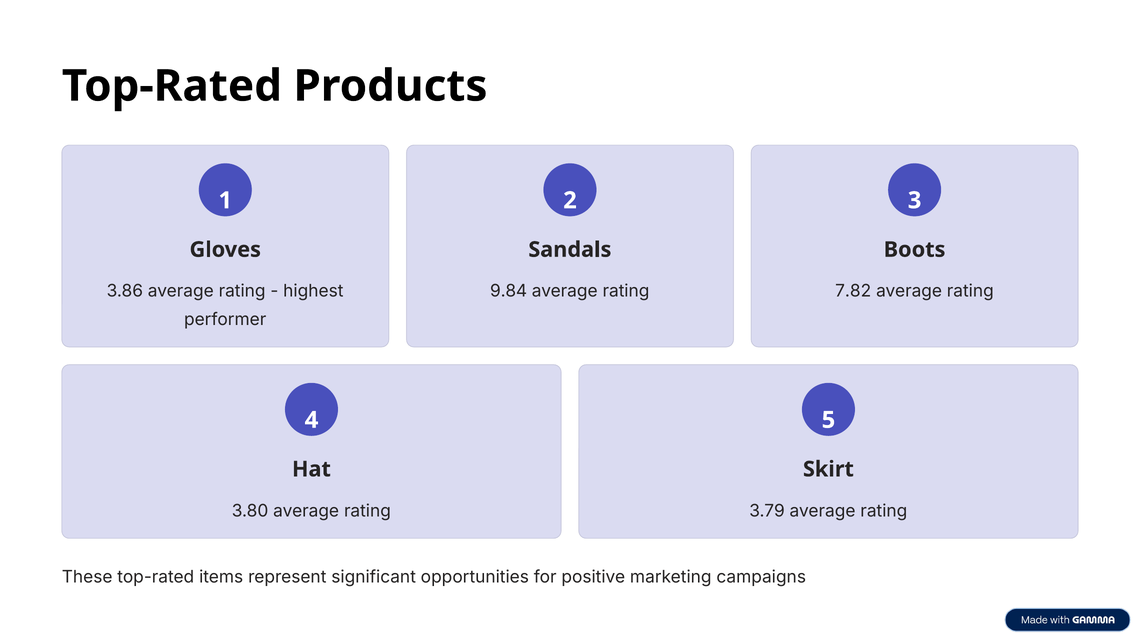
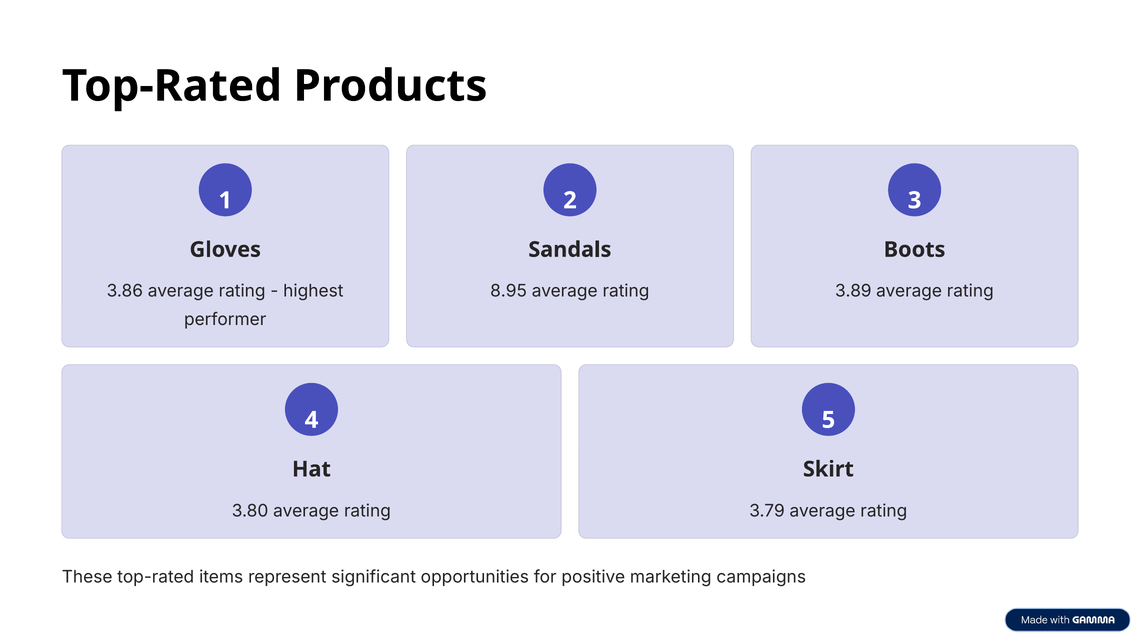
9.84: 9.84 -> 8.95
7.82: 7.82 -> 3.89
